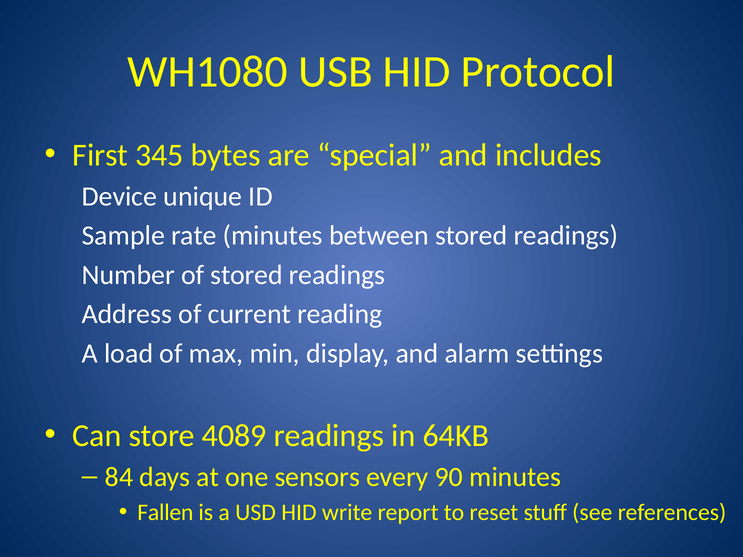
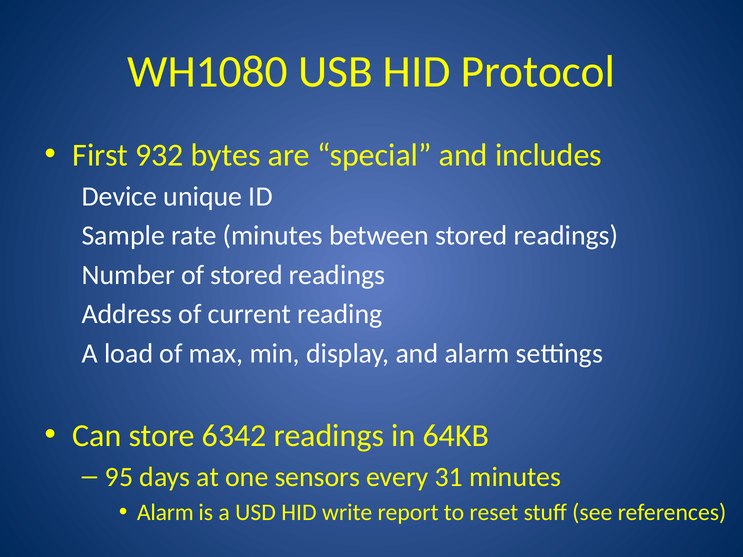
345: 345 -> 932
4089: 4089 -> 6342
84: 84 -> 95
90: 90 -> 31
Fallen at (165, 513): Fallen -> Alarm
